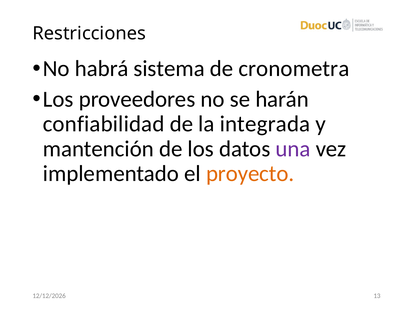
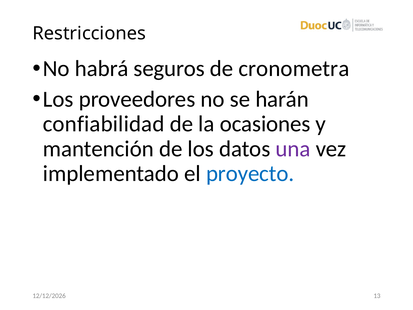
sistema: sistema -> seguros
integrada: integrada -> ocasiones
proyecto colour: orange -> blue
